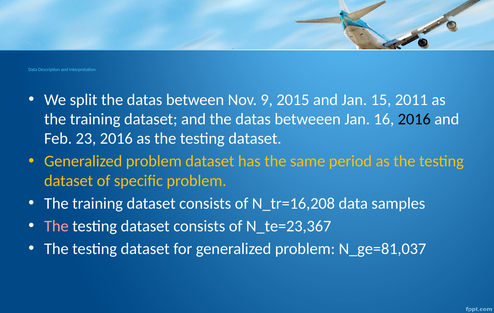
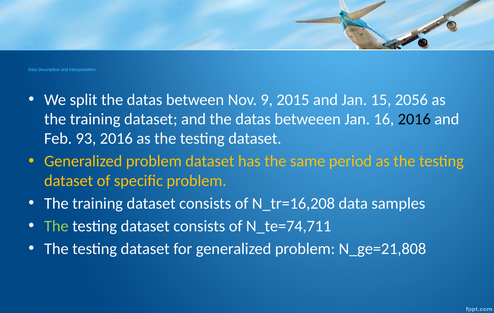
2011: 2011 -> 2056
23: 23 -> 93
The at (56, 227) colour: pink -> light green
N_te=23,367: N_te=23,367 -> N_te=74,711
N_ge=81,037: N_ge=81,037 -> N_ge=21,808
